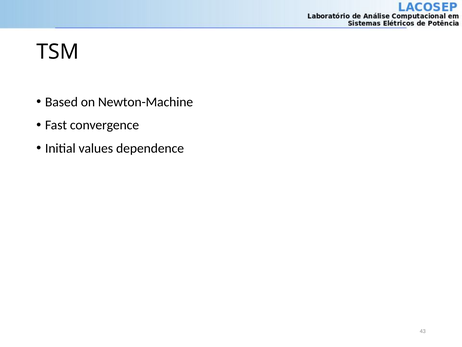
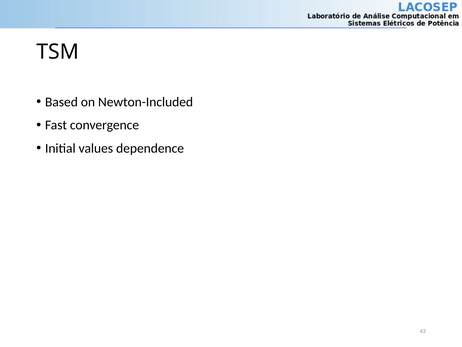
Newton-Machine: Newton-Machine -> Newton-Included
